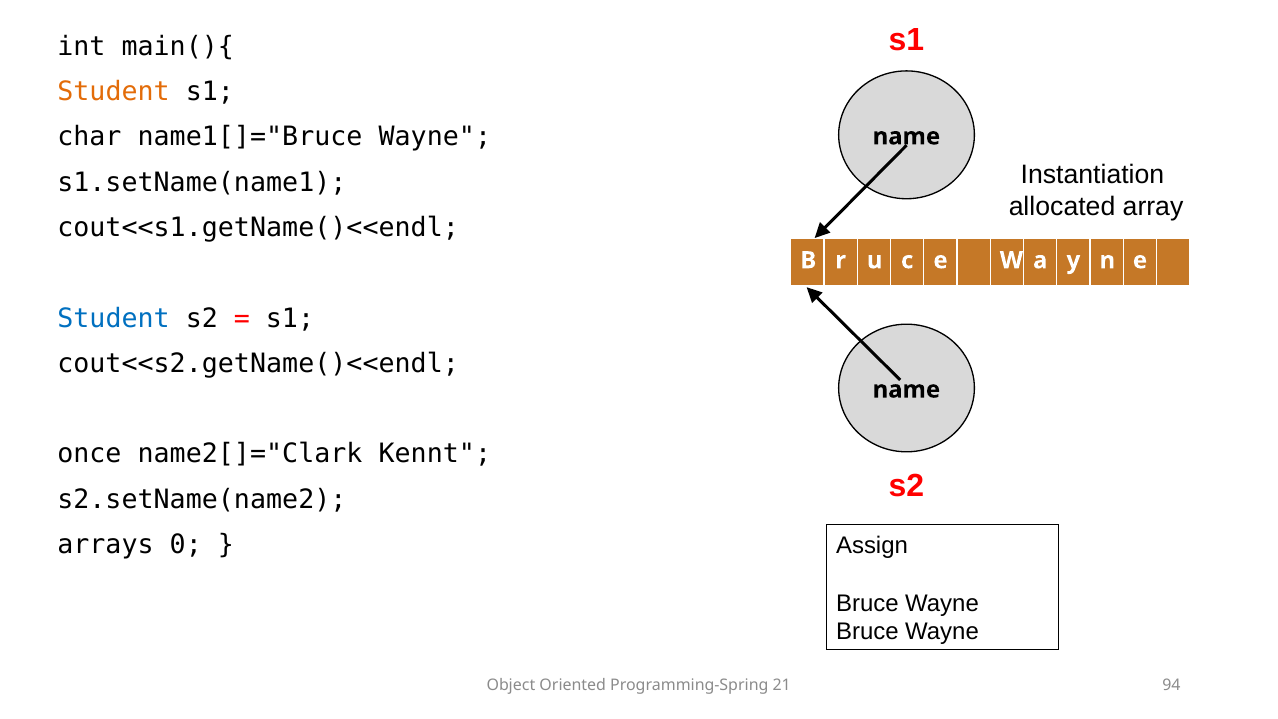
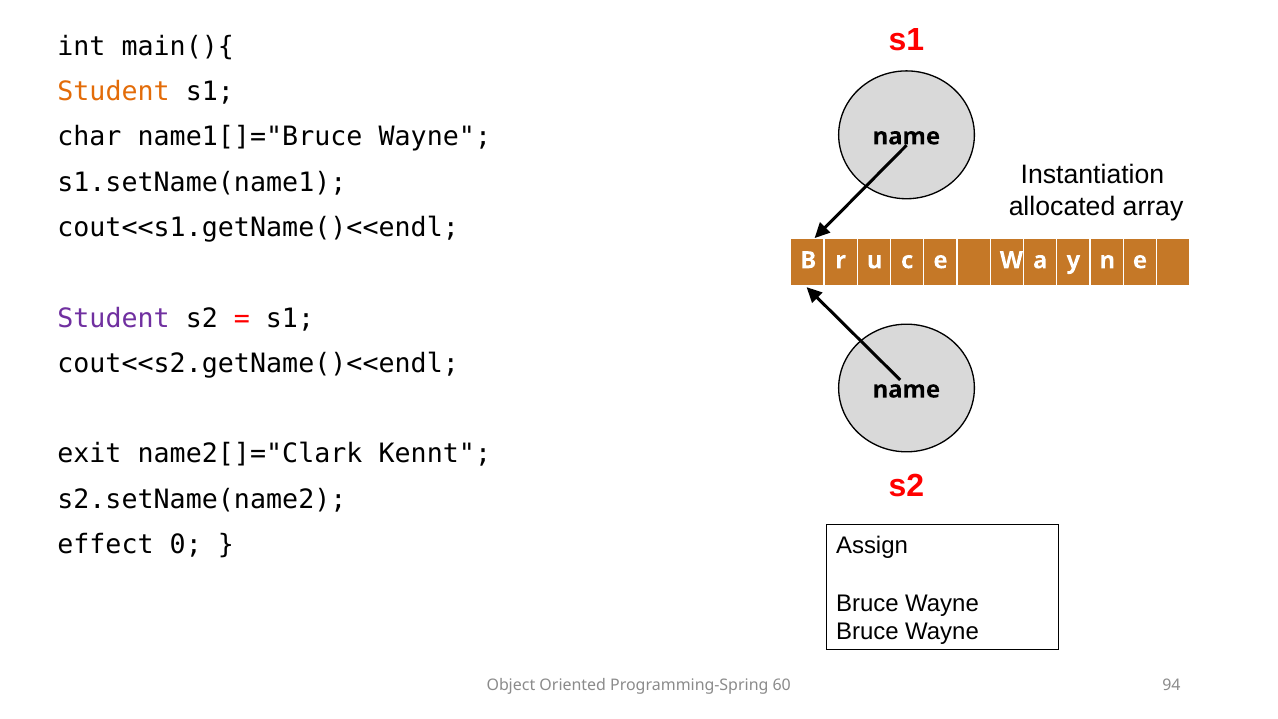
Student at (114, 318) colour: blue -> purple
once: once -> exit
arrays: arrays -> effect
21: 21 -> 60
